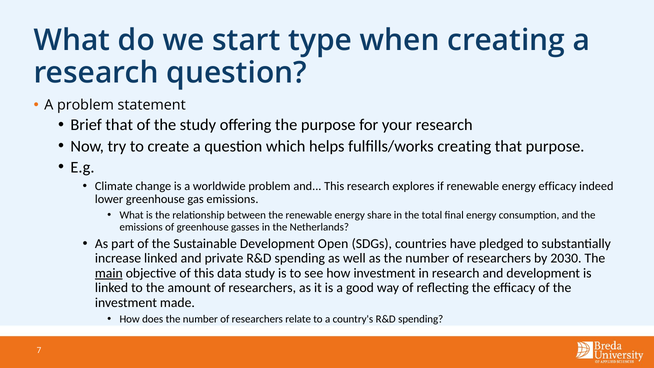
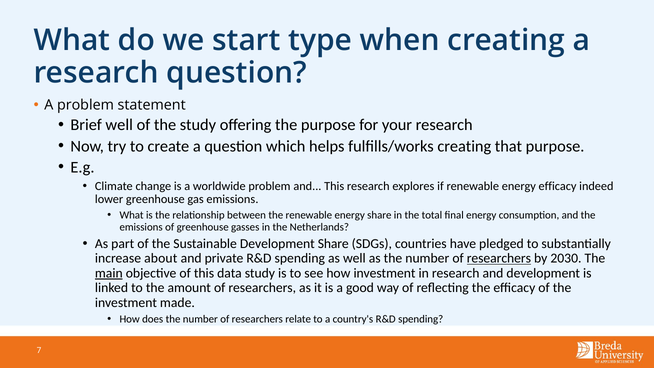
Brief that: that -> well
Development Open: Open -> Share
increase linked: linked -> about
researchers at (499, 258) underline: none -> present
